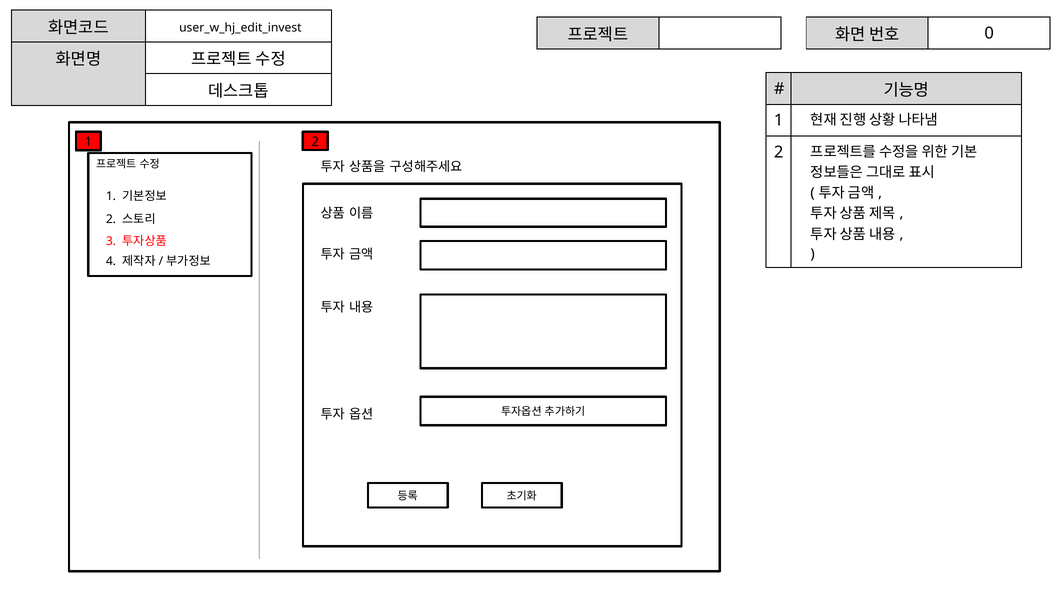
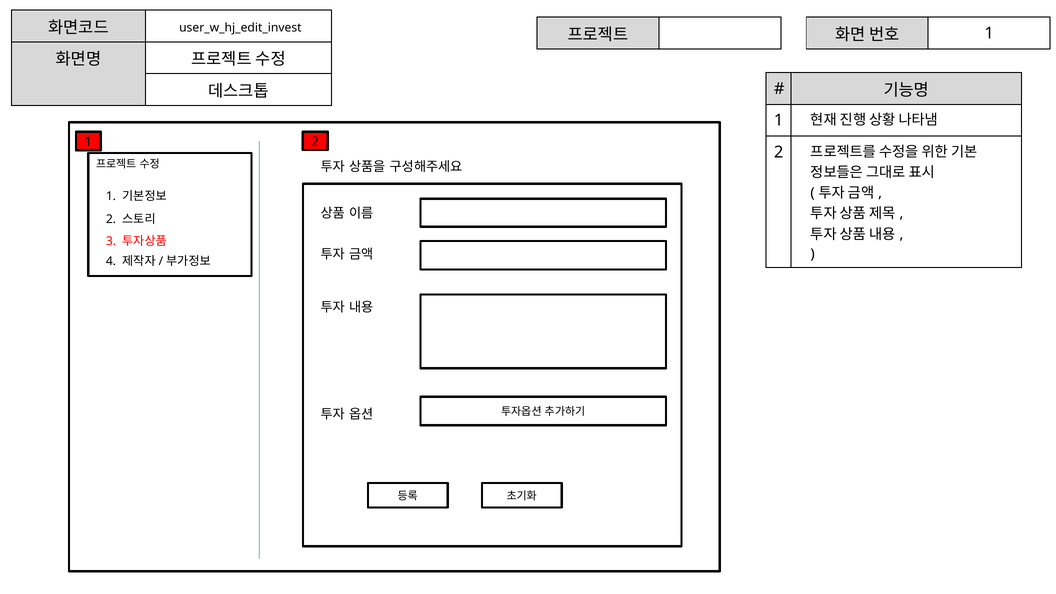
0 at (989, 33): 0 -> 1
